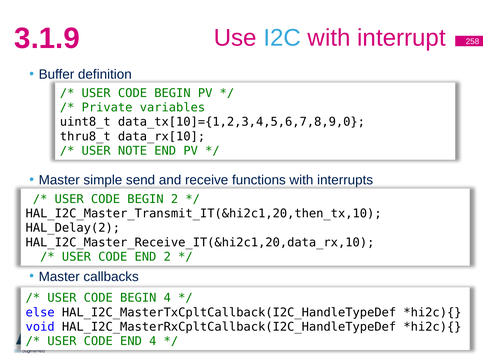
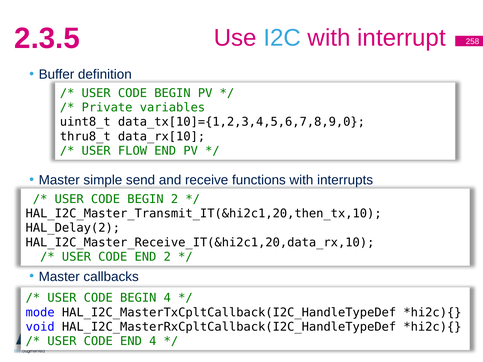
3.1.9: 3.1.9 -> 2.3.5
NOTE: NOTE -> FLOW
else: else -> mode
